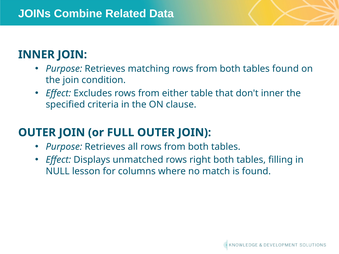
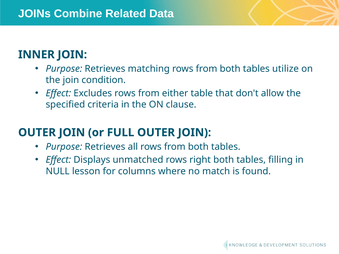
tables found: found -> utilize
don't inner: inner -> allow
